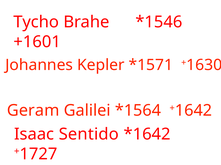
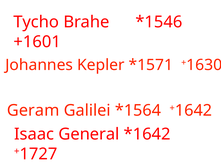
Sentido: Sentido -> General
